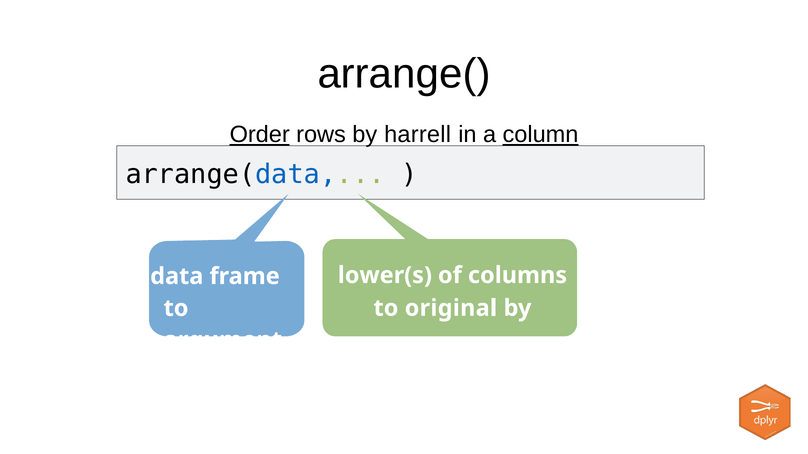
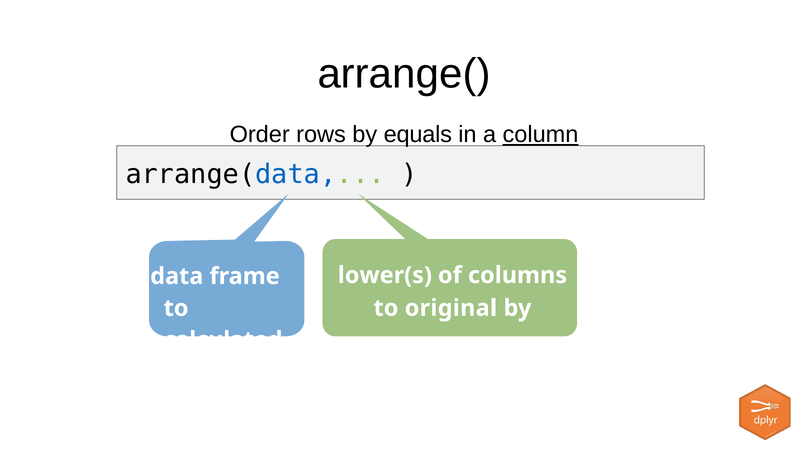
Order underline: present -> none
harrell: harrell -> equals
argument: argument -> calculated
